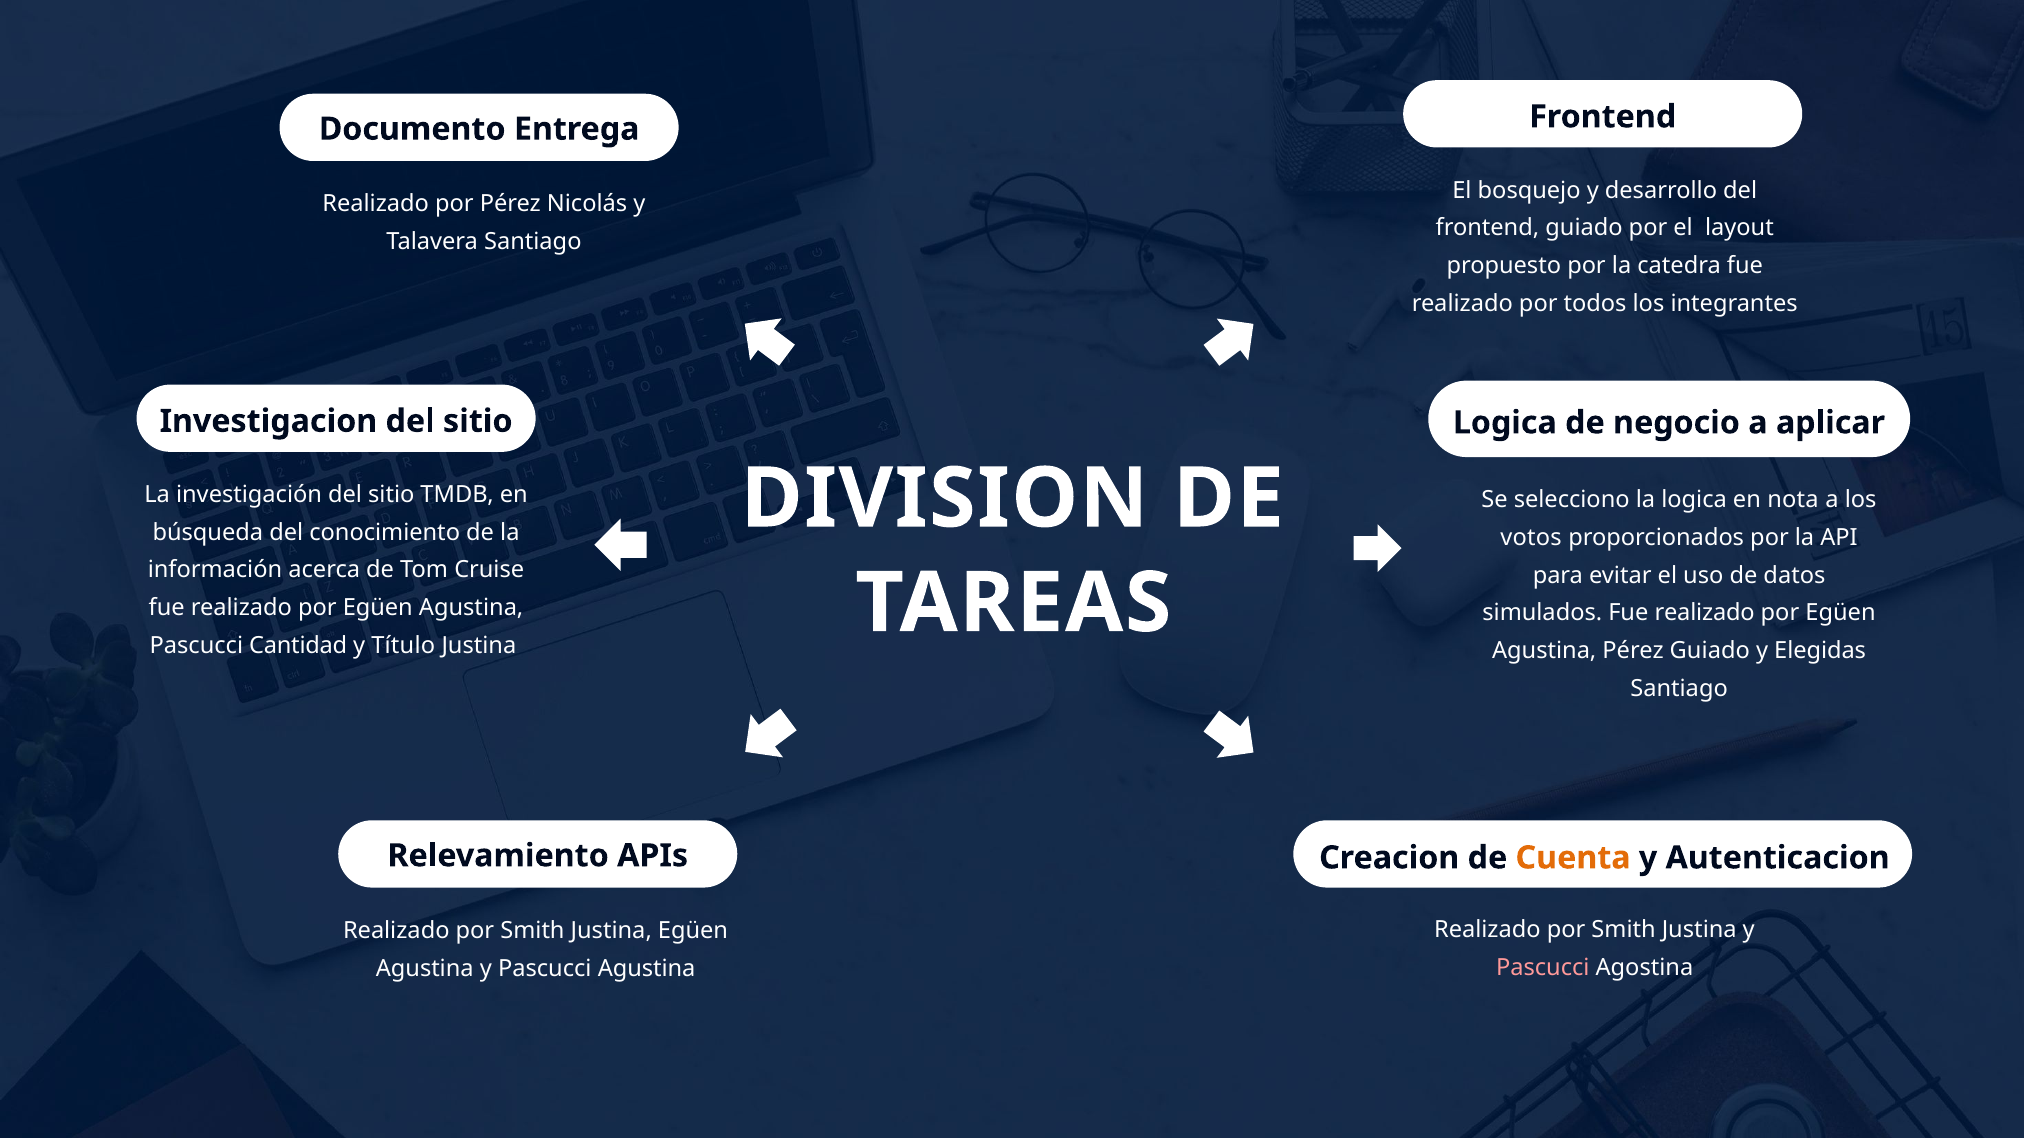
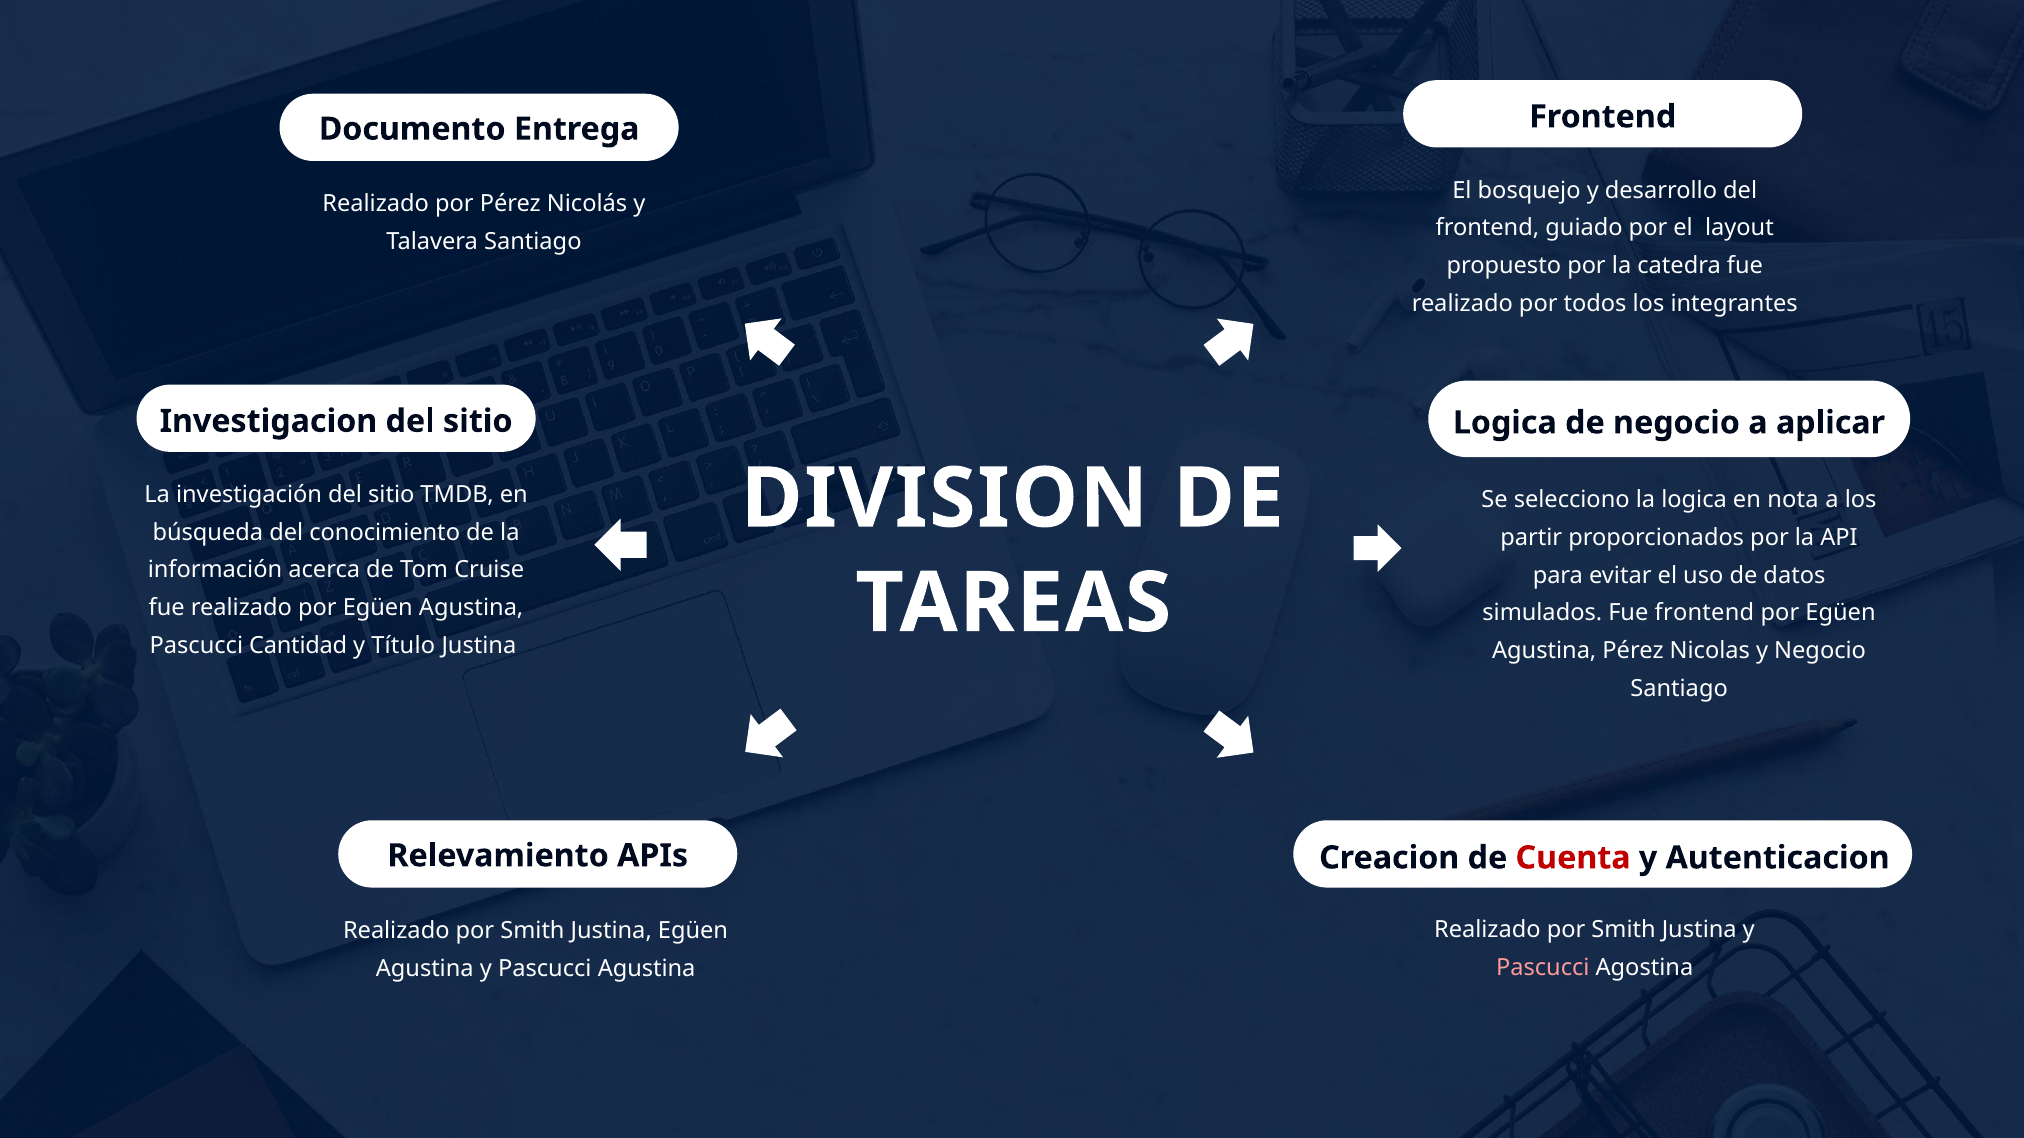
votos: votos -> partir
simulados Fue realizado: realizado -> frontend
Pérez Guiado: Guiado -> Nicolas
y Elegidas: Elegidas -> Negocio
Cuenta colour: orange -> red
